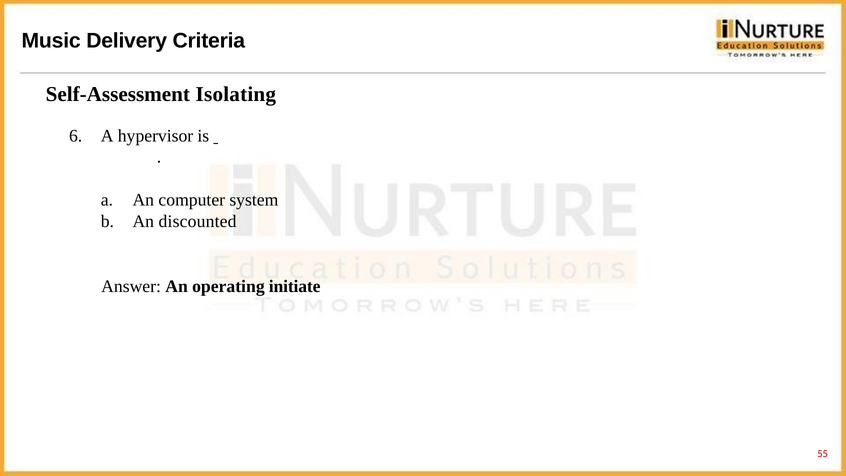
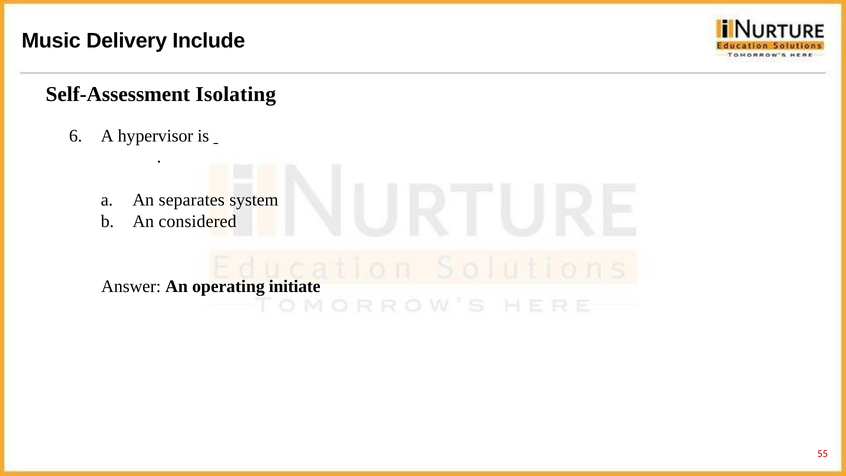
Criteria: Criteria -> Include
computer: computer -> separates
discounted: discounted -> considered
